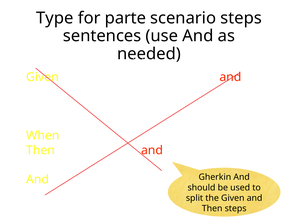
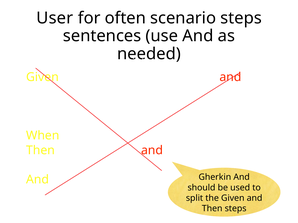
Type: Type -> User
parte: parte -> often
